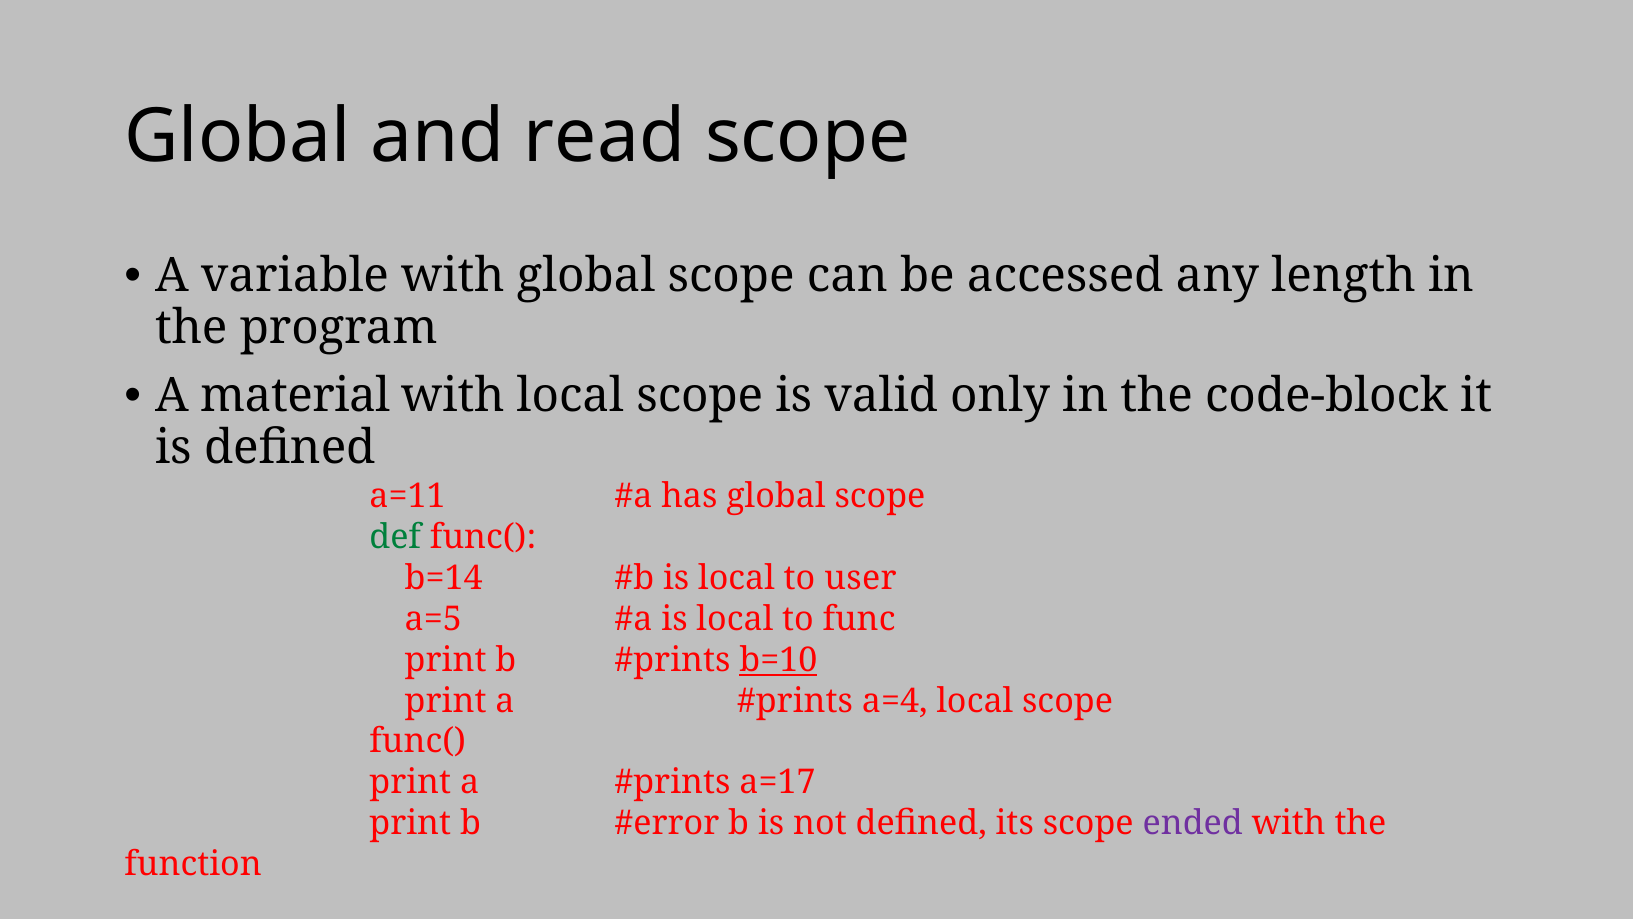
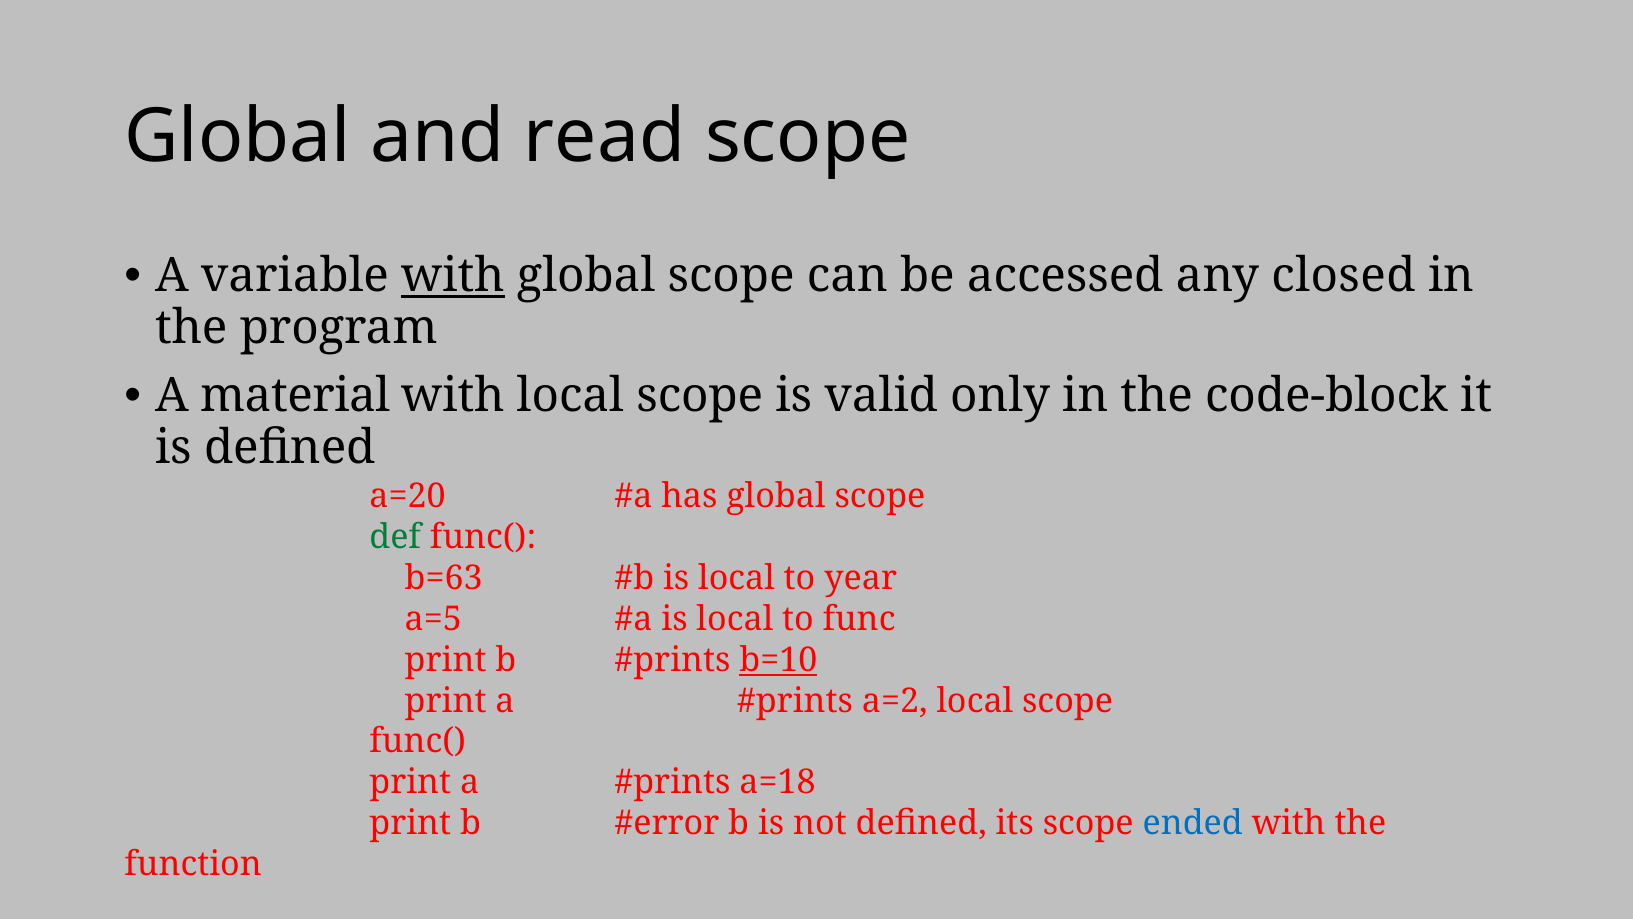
with at (453, 276) underline: none -> present
length: length -> closed
a=11: a=11 -> a=20
b=14: b=14 -> b=63
user: user -> year
a=4: a=4 -> a=2
a=17: a=17 -> a=18
ended colour: purple -> blue
